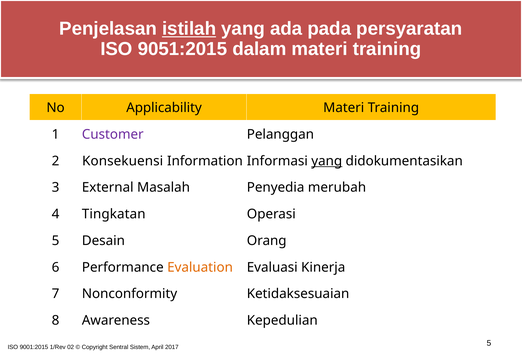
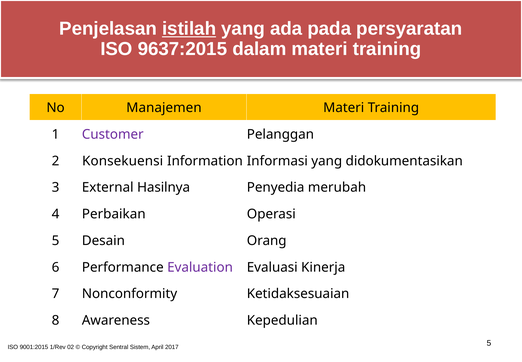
9051:2015: 9051:2015 -> 9637:2015
Applicability: Applicability -> Manajemen
yang at (327, 161) underline: present -> none
Masalah: Masalah -> Hasilnya
Tingkatan: Tingkatan -> Perbaikan
Evaluation colour: orange -> purple
